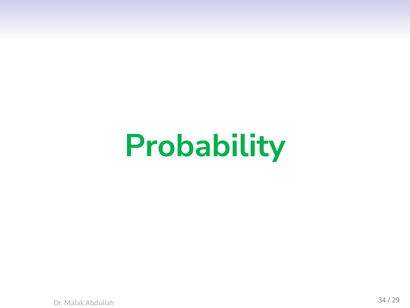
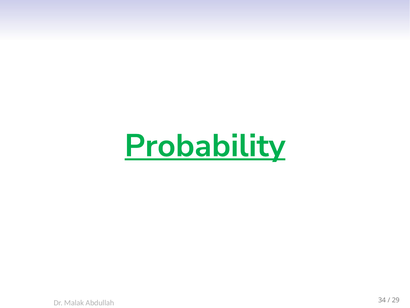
Probability underline: none -> present
